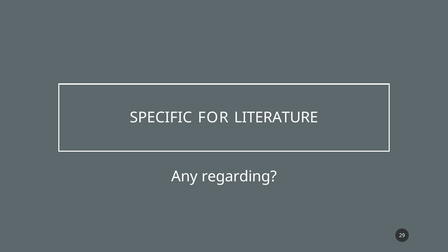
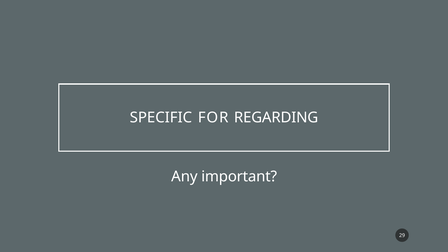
LITERATURE: LITERATURE -> REGARDING
regarding: regarding -> important
